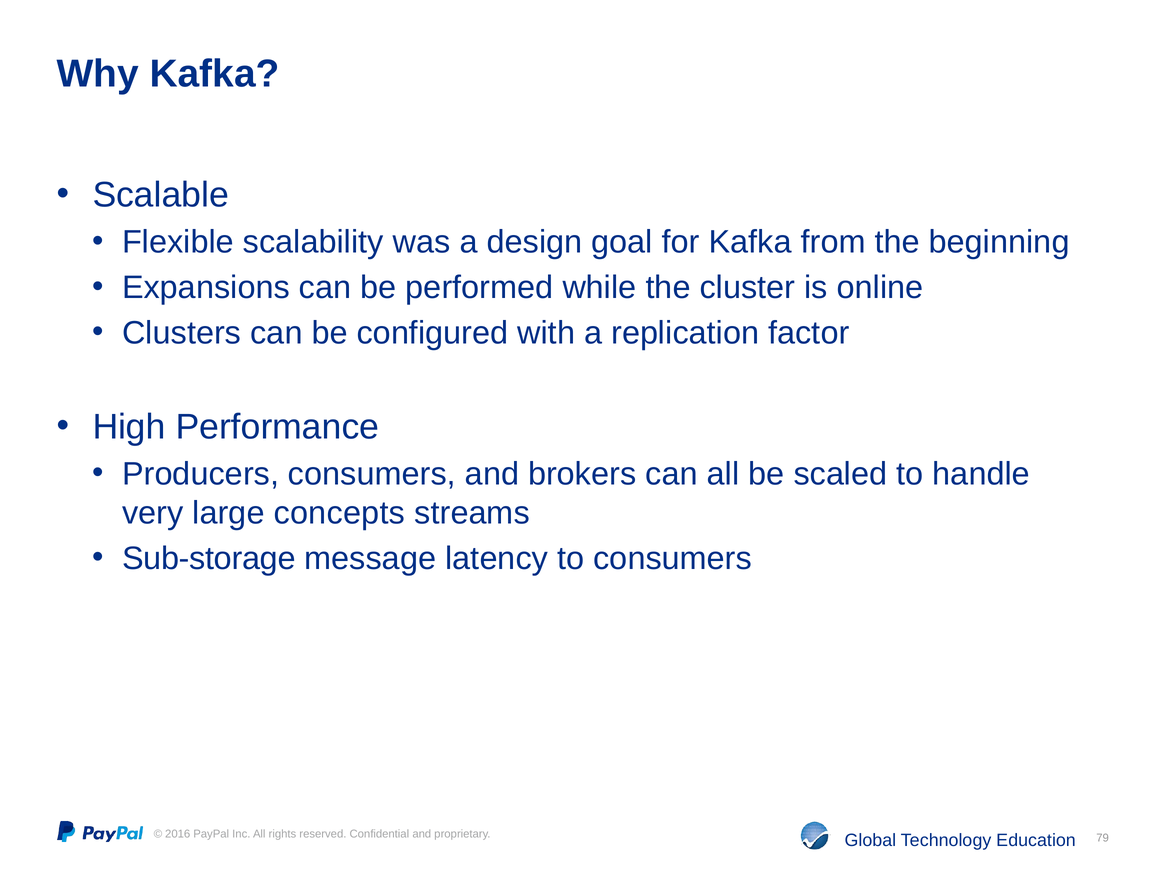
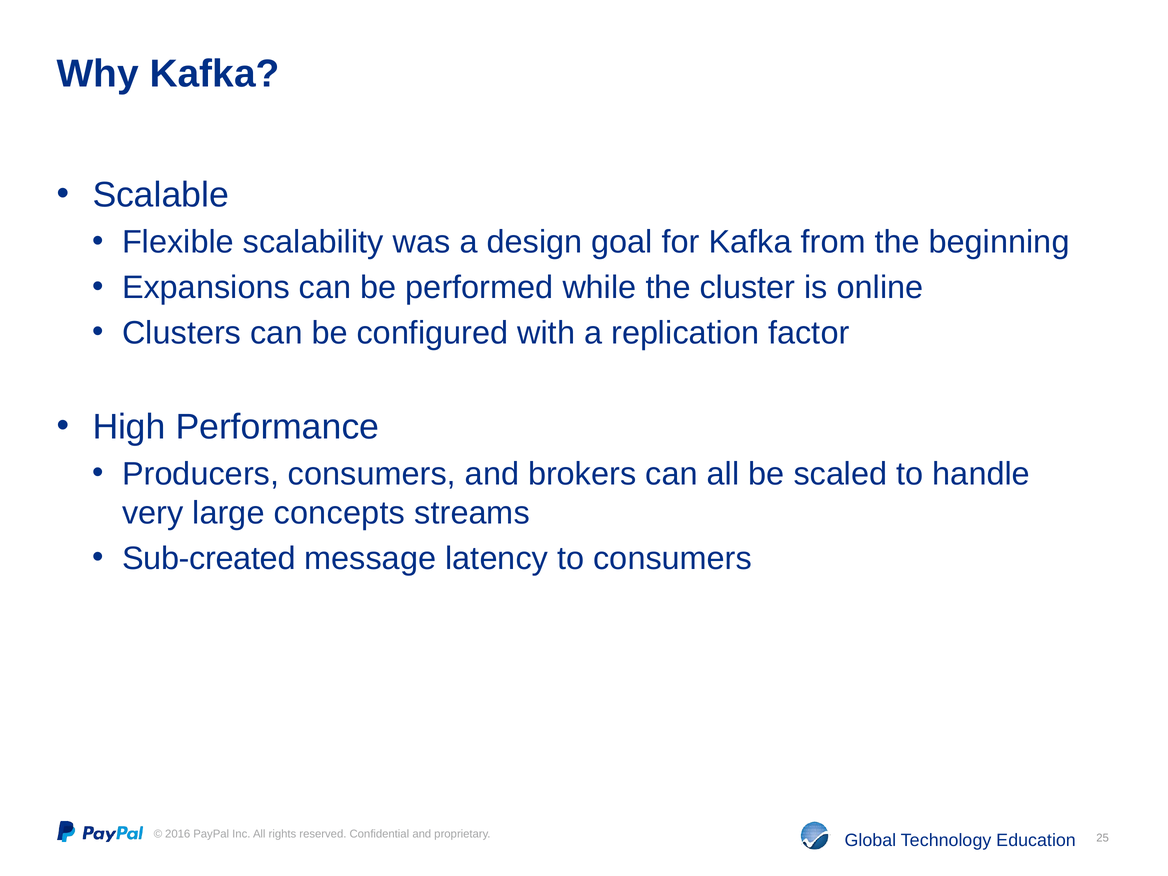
Sub-storage: Sub-storage -> Sub-created
79: 79 -> 25
